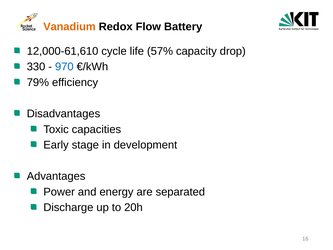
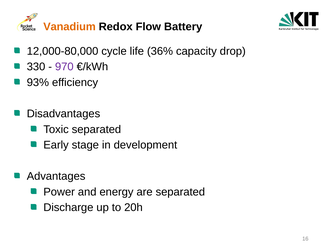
12,000-61,610: 12,000-61,610 -> 12,000-80,000
57%: 57% -> 36%
970 colour: blue -> purple
79%: 79% -> 93%
Toxic capacities: capacities -> separated
